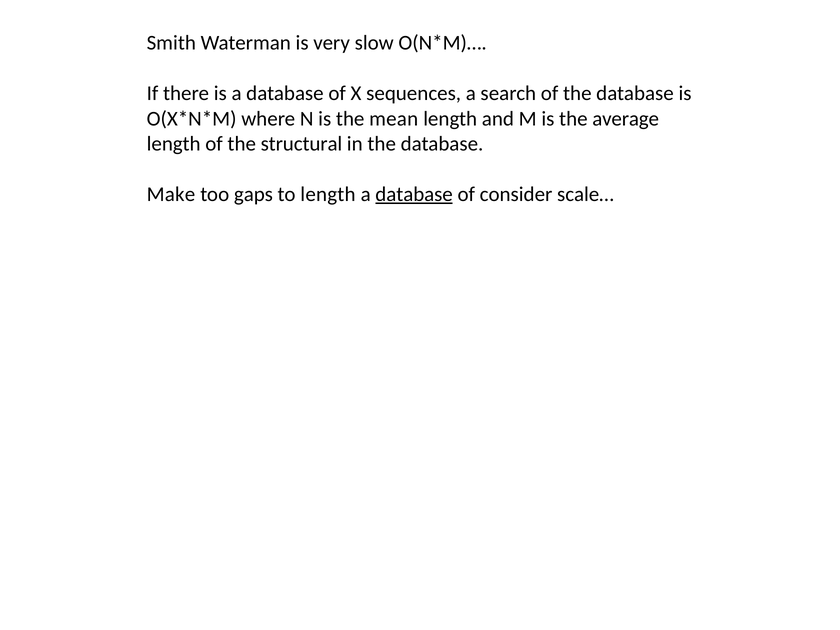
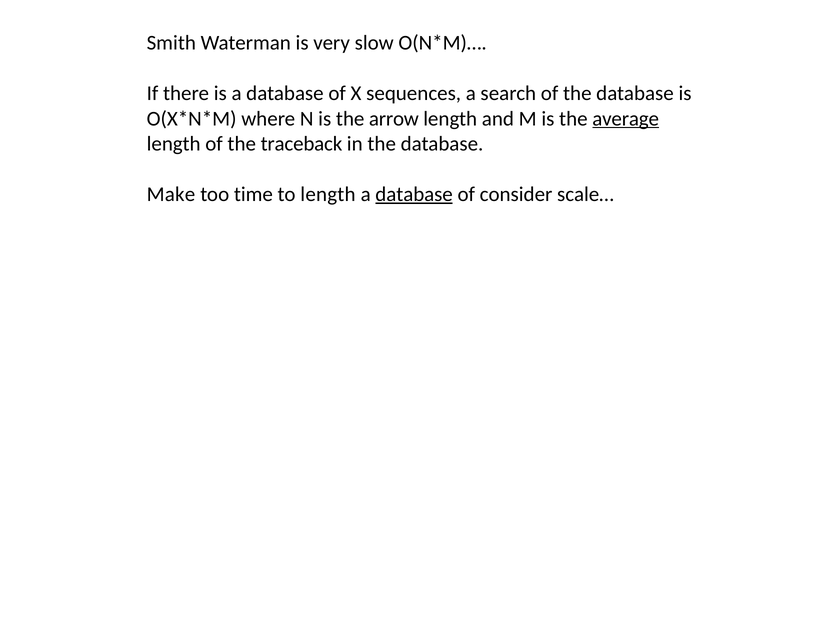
mean: mean -> arrow
average underline: none -> present
structural: structural -> traceback
gaps: gaps -> time
